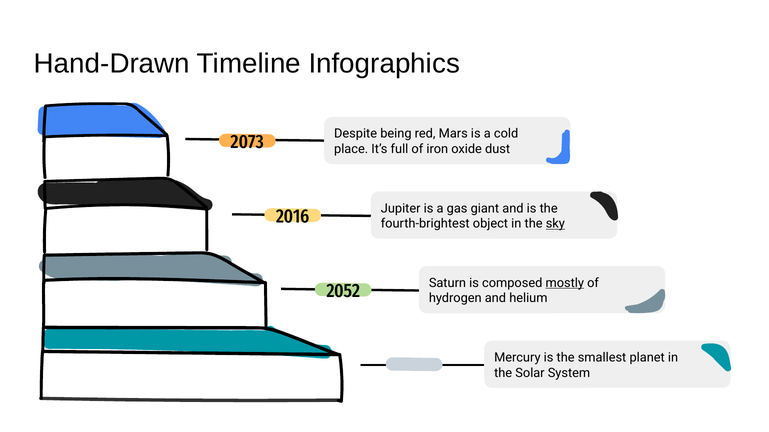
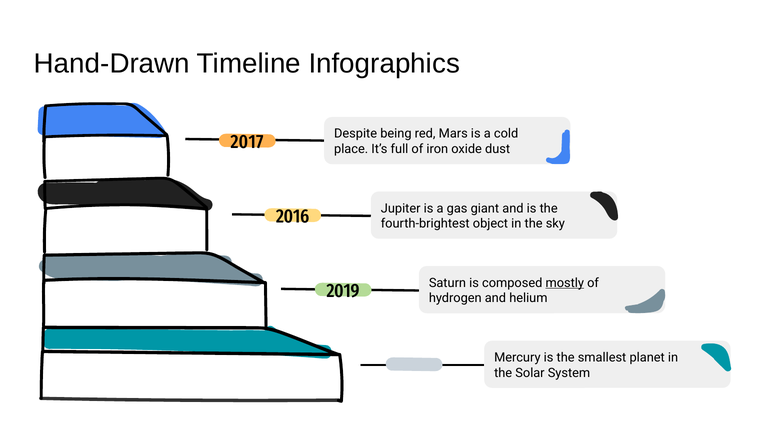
2073: 2073 -> 2017
sky underline: present -> none
2052: 2052 -> 2019
